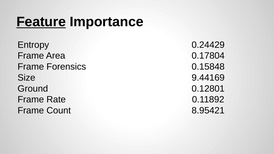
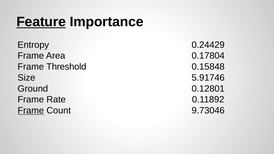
Forensics: Forensics -> Threshold
9.44169: 9.44169 -> 5.91746
Frame at (31, 111) underline: none -> present
8.95421: 8.95421 -> 9.73046
